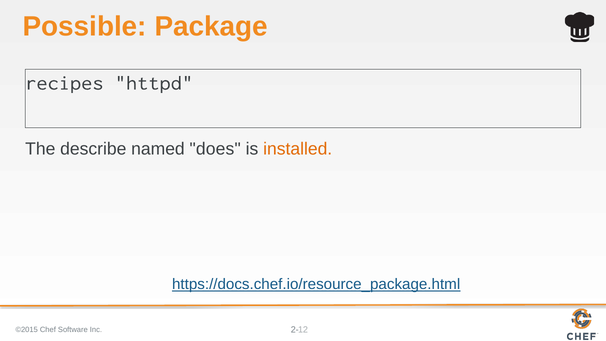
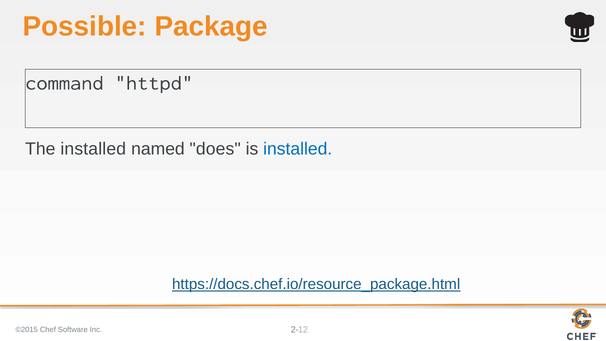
recipes: recipes -> command
The describe: describe -> installed
installed at (298, 149) colour: orange -> blue
